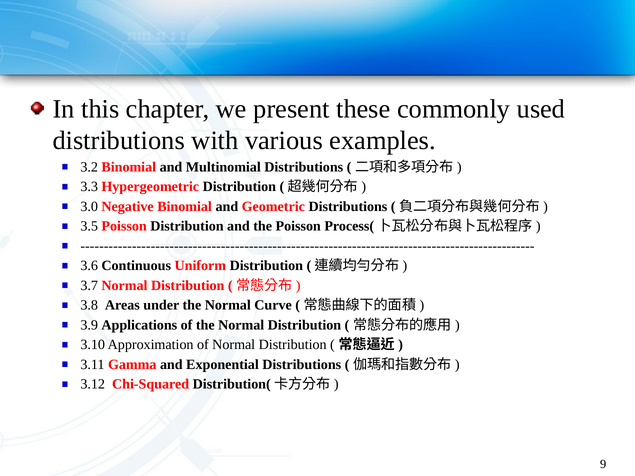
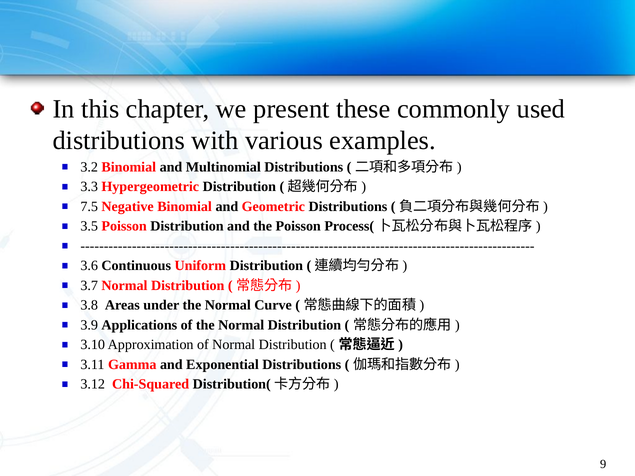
3.0: 3.0 -> 7.5
